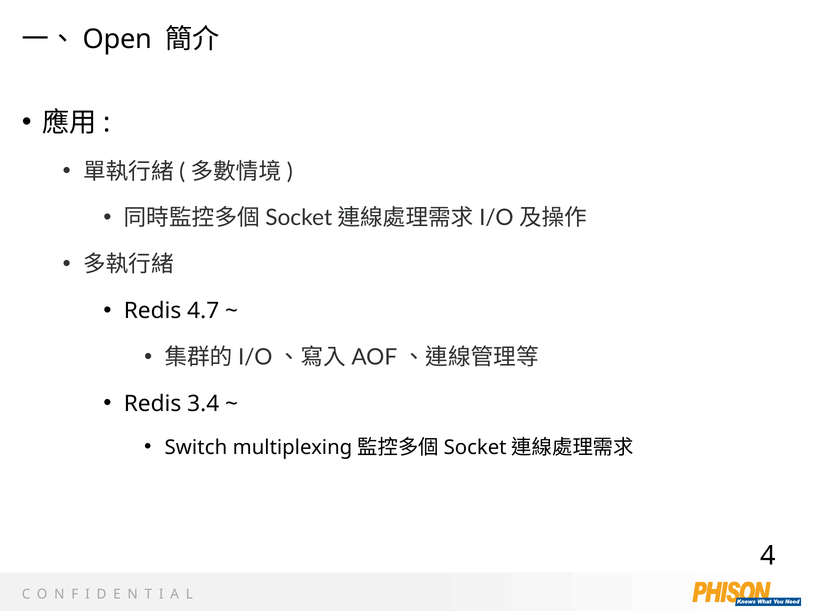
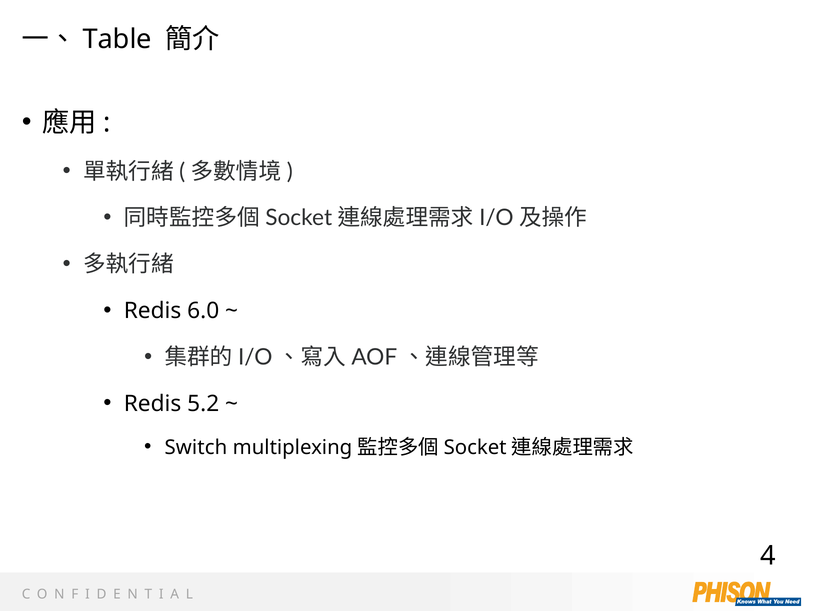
Open: Open -> Table
4.7: 4.7 -> 6.0
3.4: 3.4 -> 5.2
